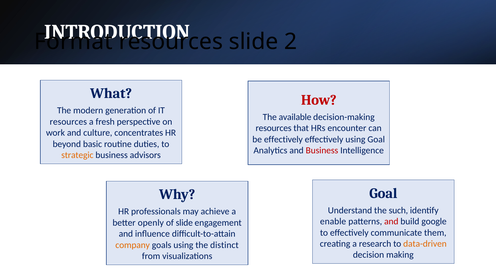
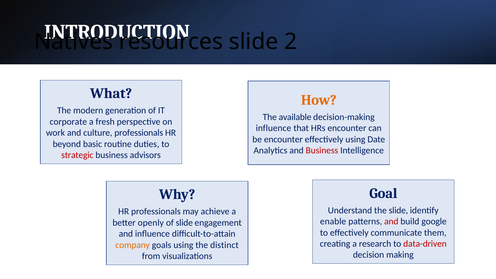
Format: Format -> Natives
How colour: red -> orange
resources at (68, 122): resources -> corporate
resources at (274, 128): resources -> influence
culture concentrates: concentrates -> professionals
be effectively: effectively -> encounter
using Goal: Goal -> Date
strategic colour: orange -> red
the such: such -> slide
data-driven colour: orange -> red
